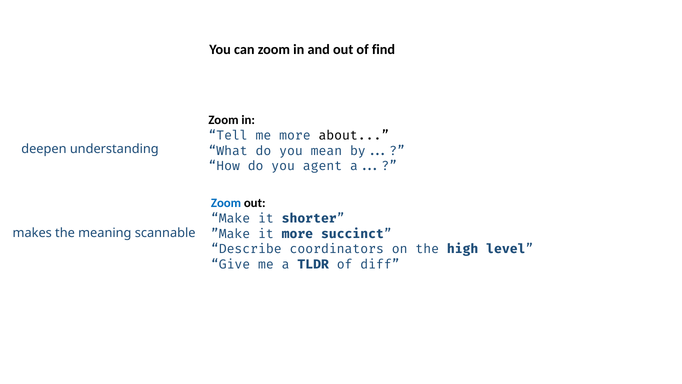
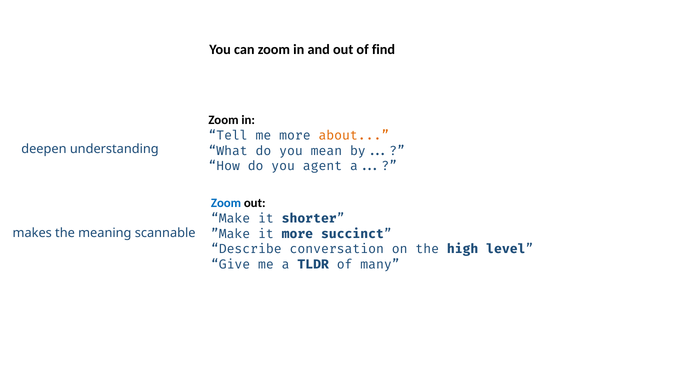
about colour: black -> orange
coordinators: coordinators -> conversation
diff: diff -> many
